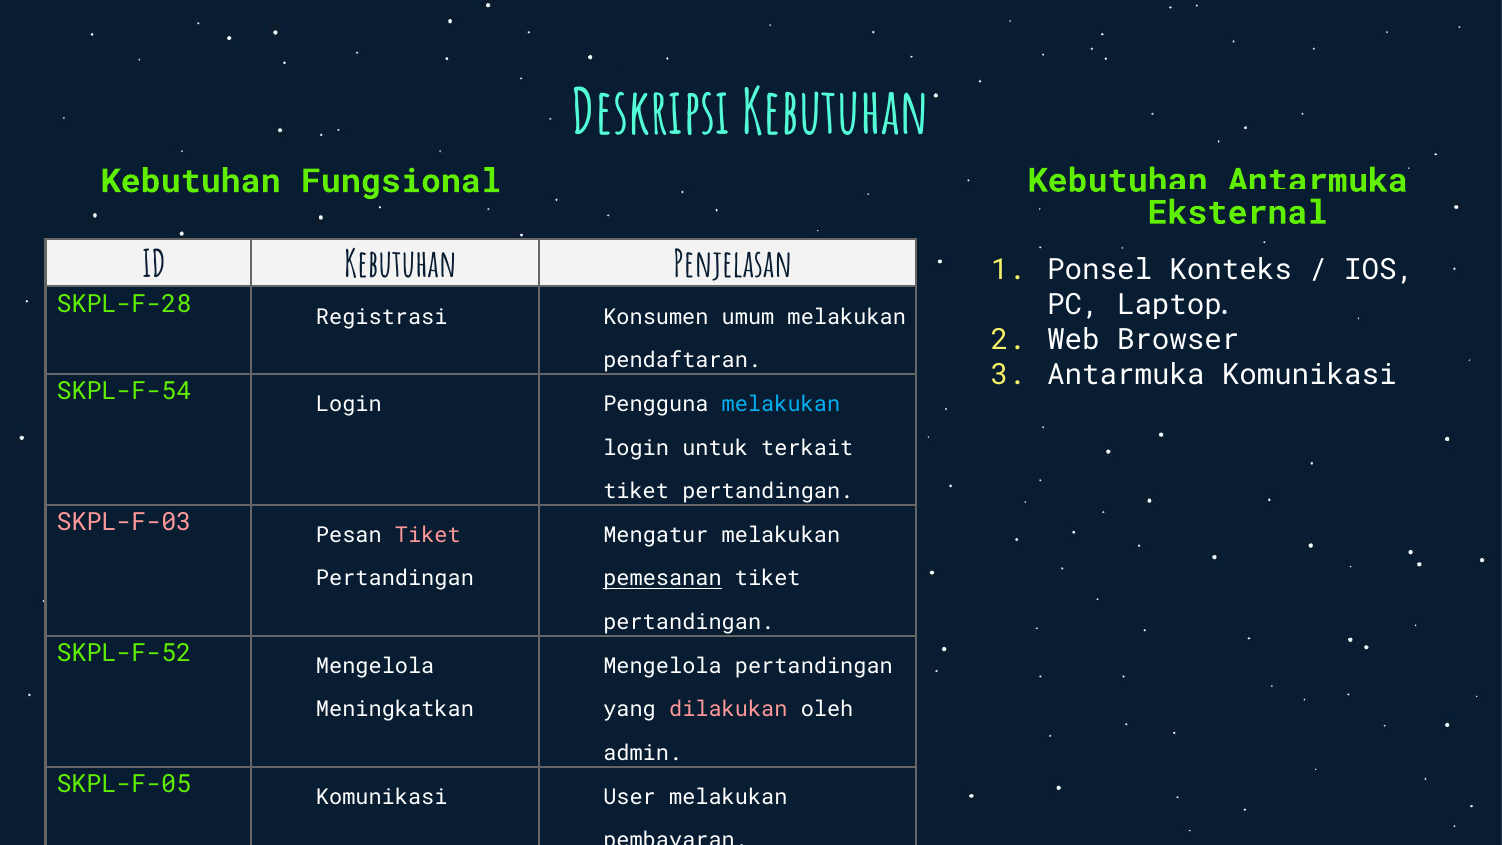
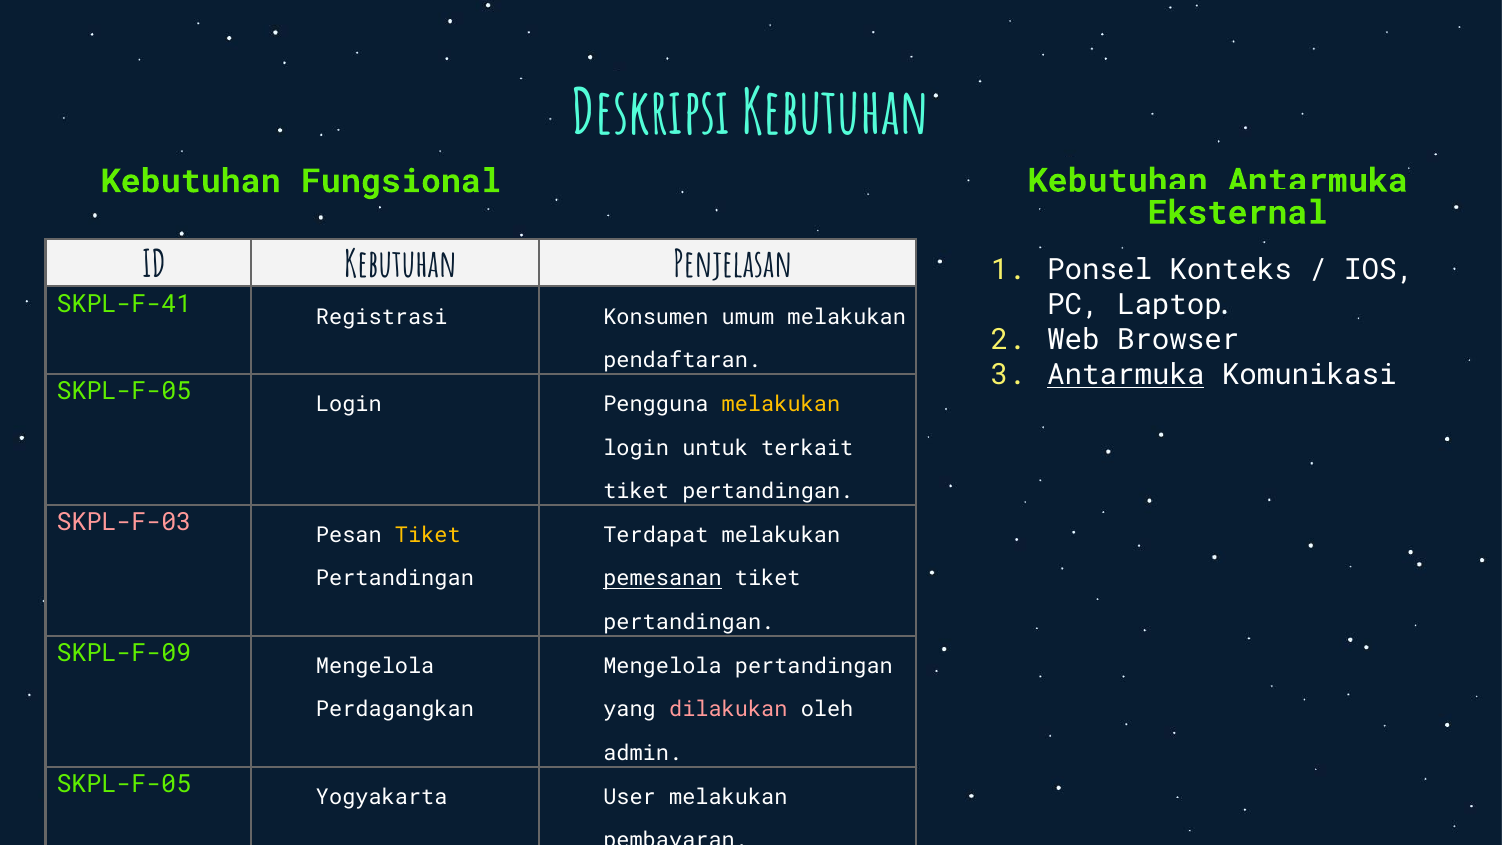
SKPL-F-28: SKPL-F-28 -> SKPL-F-41
Antarmuka at (1126, 375) underline: none -> present
SKPL-F-54 at (124, 391): SKPL-F-54 -> SKPL-F-05
melakukan at (781, 404) colour: light blue -> yellow
Tiket at (428, 535) colour: pink -> yellow
Mengatur: Mengatur -> Terdapat
SKPL-F-52: SKPL-F-52 -> SKPL-F-09
Meningkatkan: Meningkatkan -> Perdagangkan
SKPL-F-05 Komunikasi: Komunikasi -> Yogyakarta
